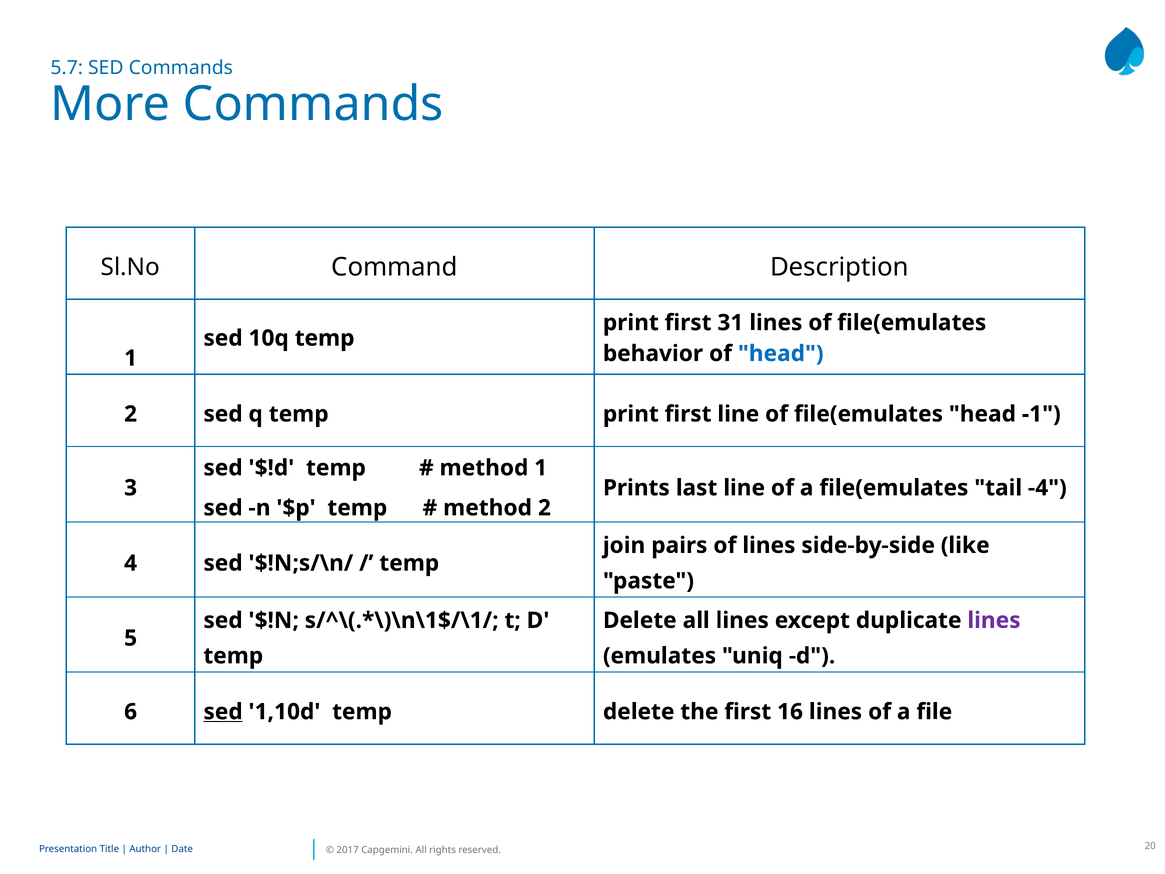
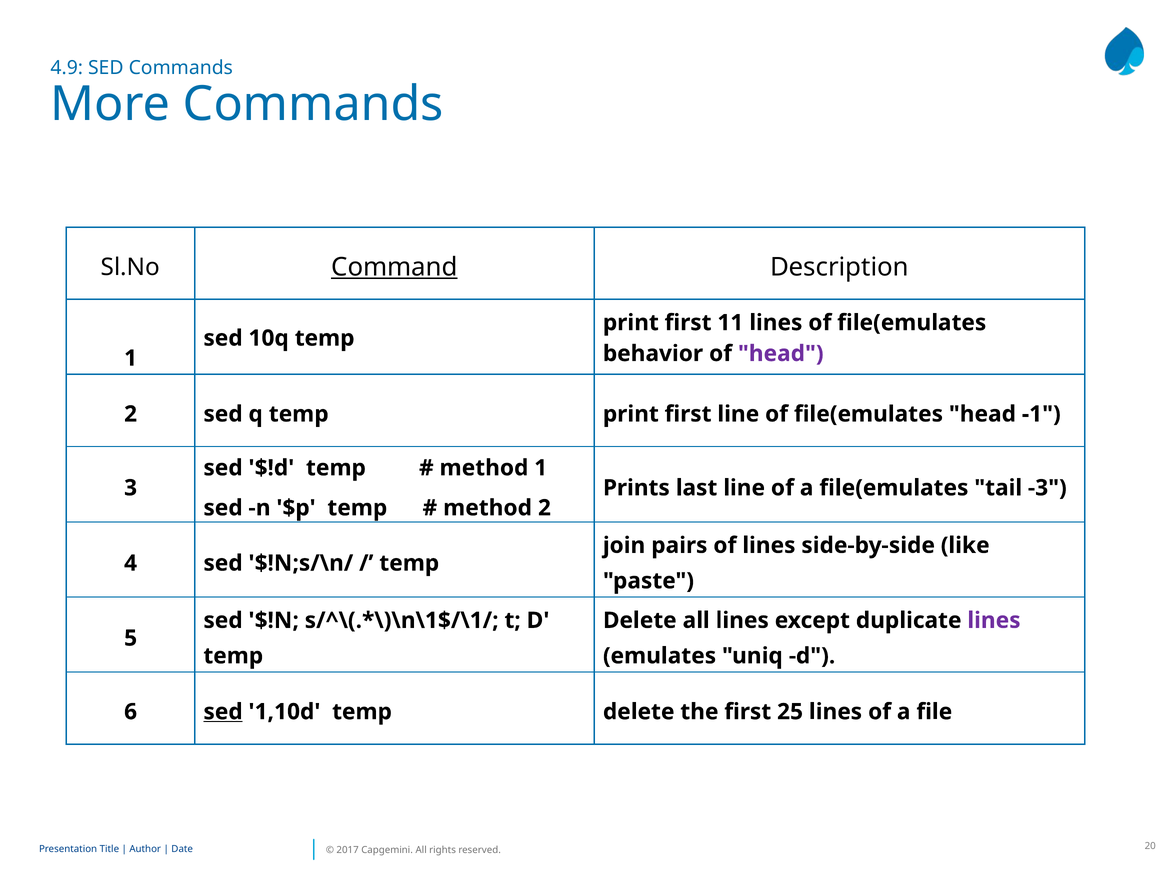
5.7: 5.7 -> 4.9
Command underline: none -> present
31: 31 -> 11
head at (781, 353) colour: blue -> purple
-4: -4 -> -3
16: 16 -> 25
